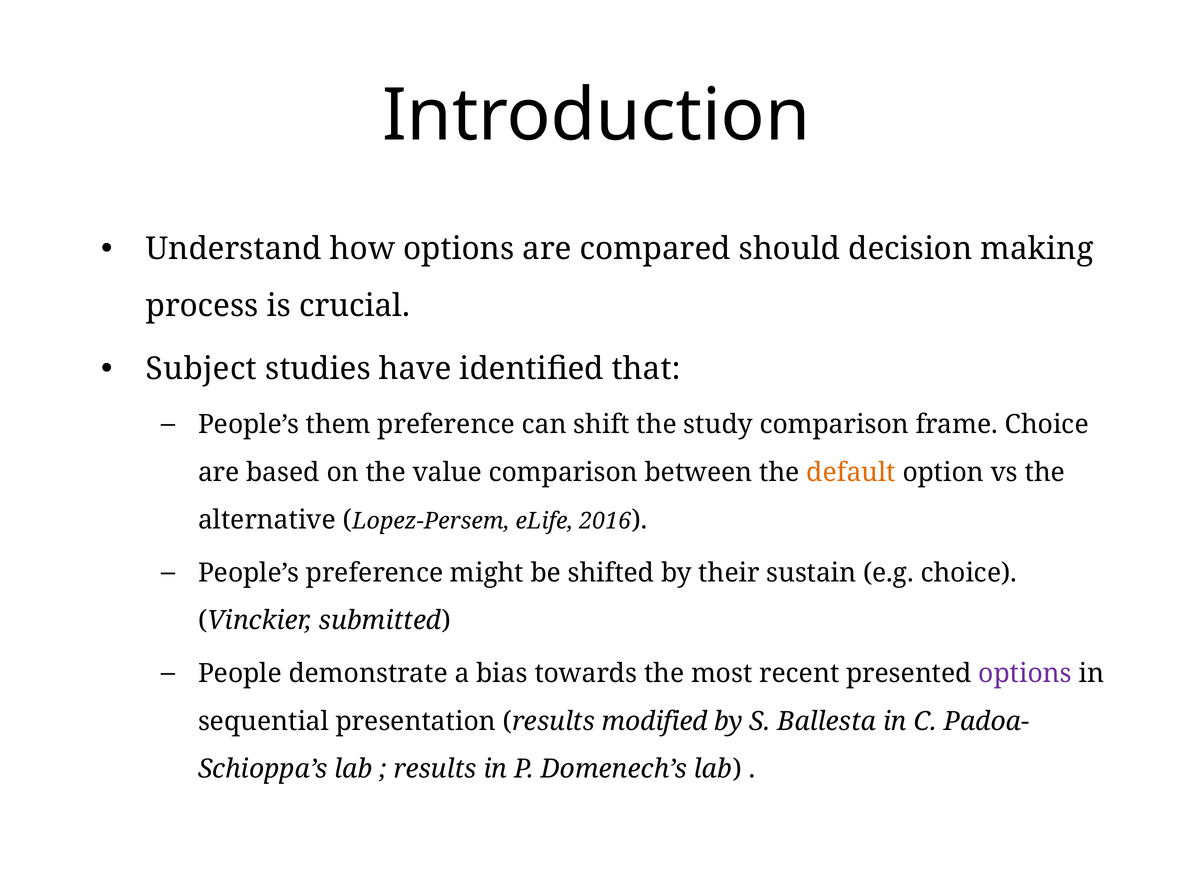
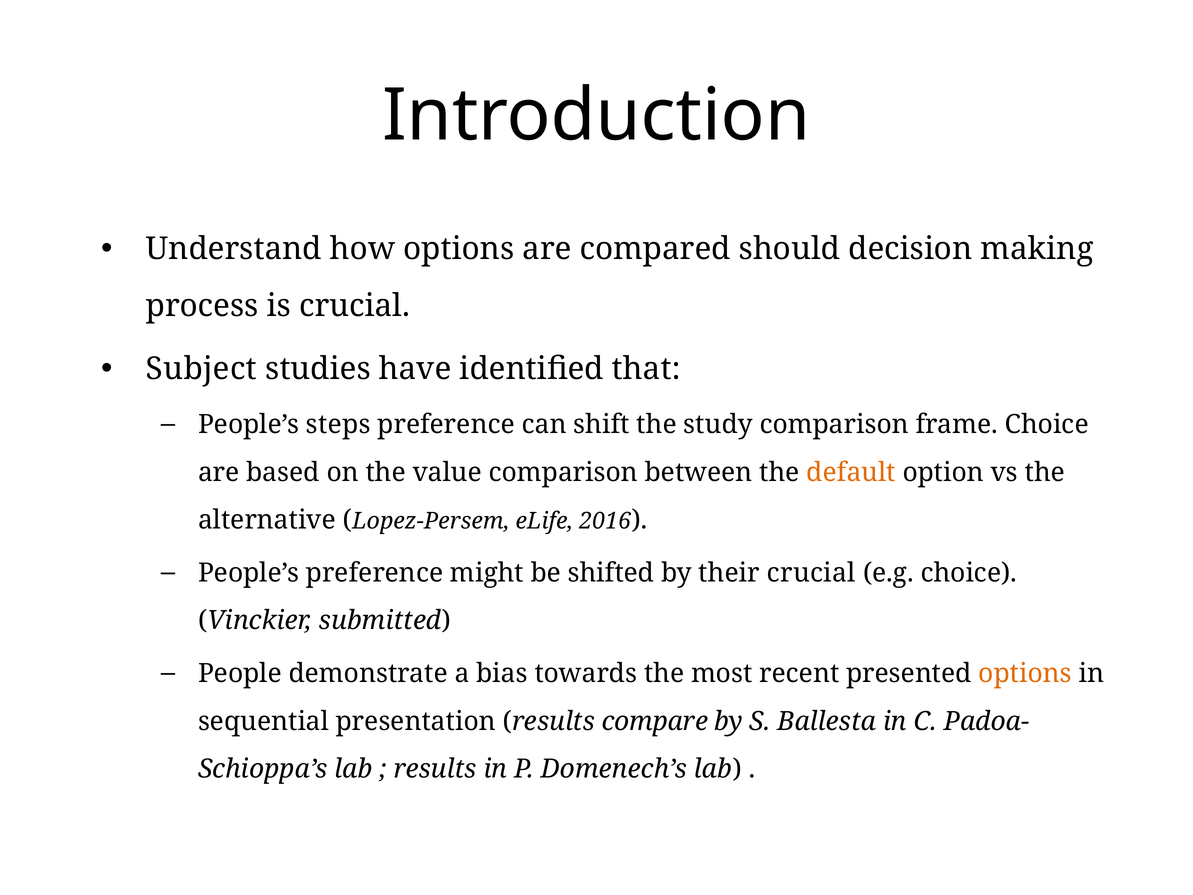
them: them -> steps
their sustain: sustain -> crucial
options at (1025, 674) colour: purple -> orange
modified: modified -> compare
